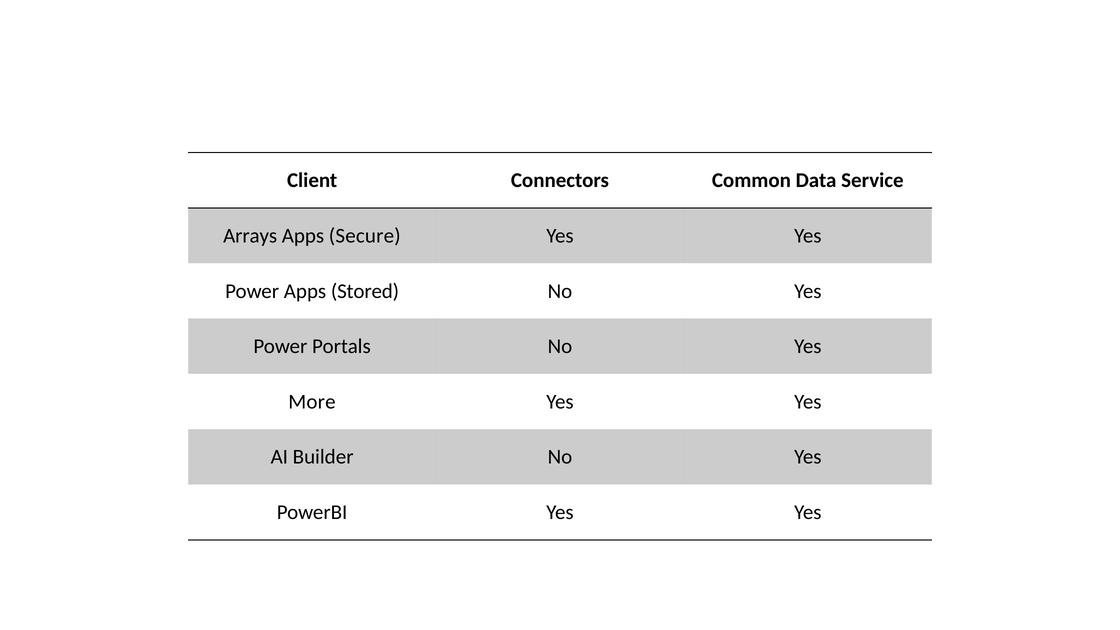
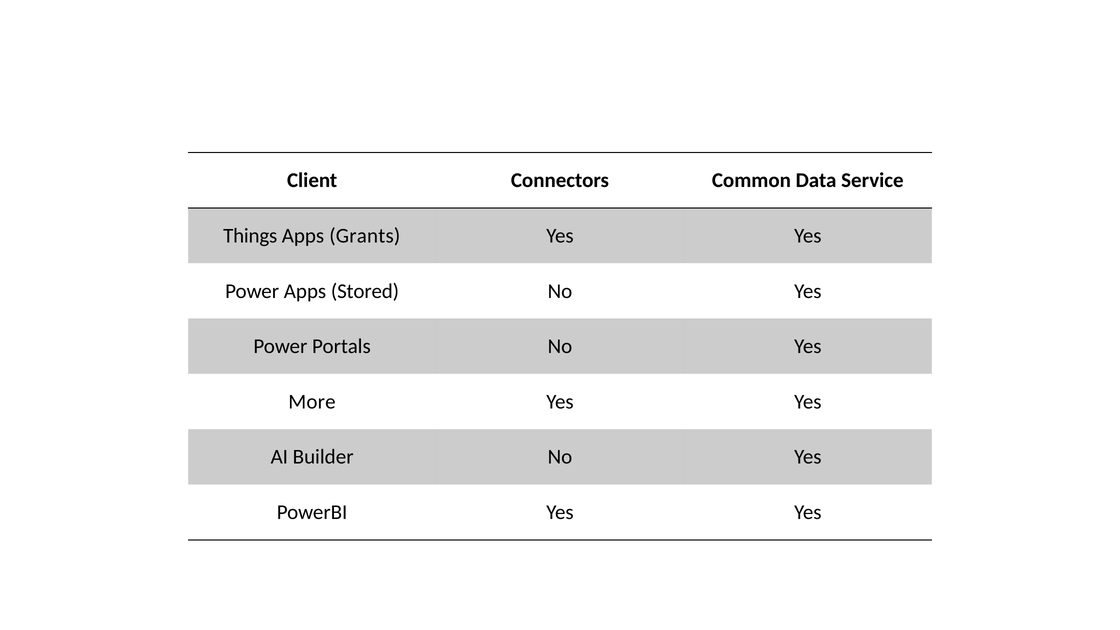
Arrays: Arrays -> Things
Secure: Secure -> Grants
